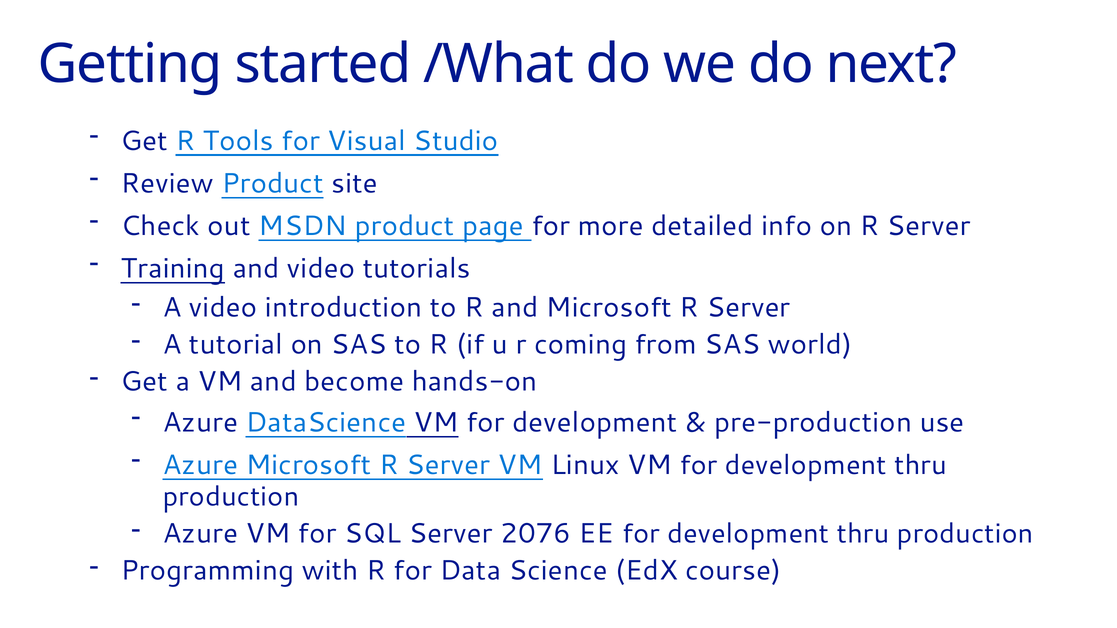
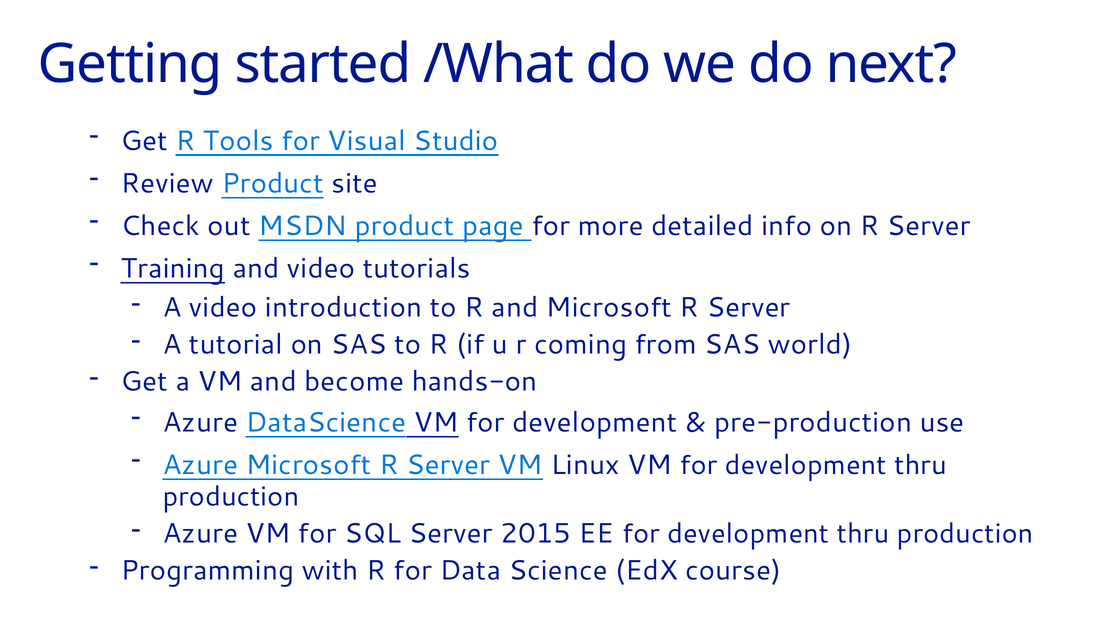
2076: 2076 -> 2015
